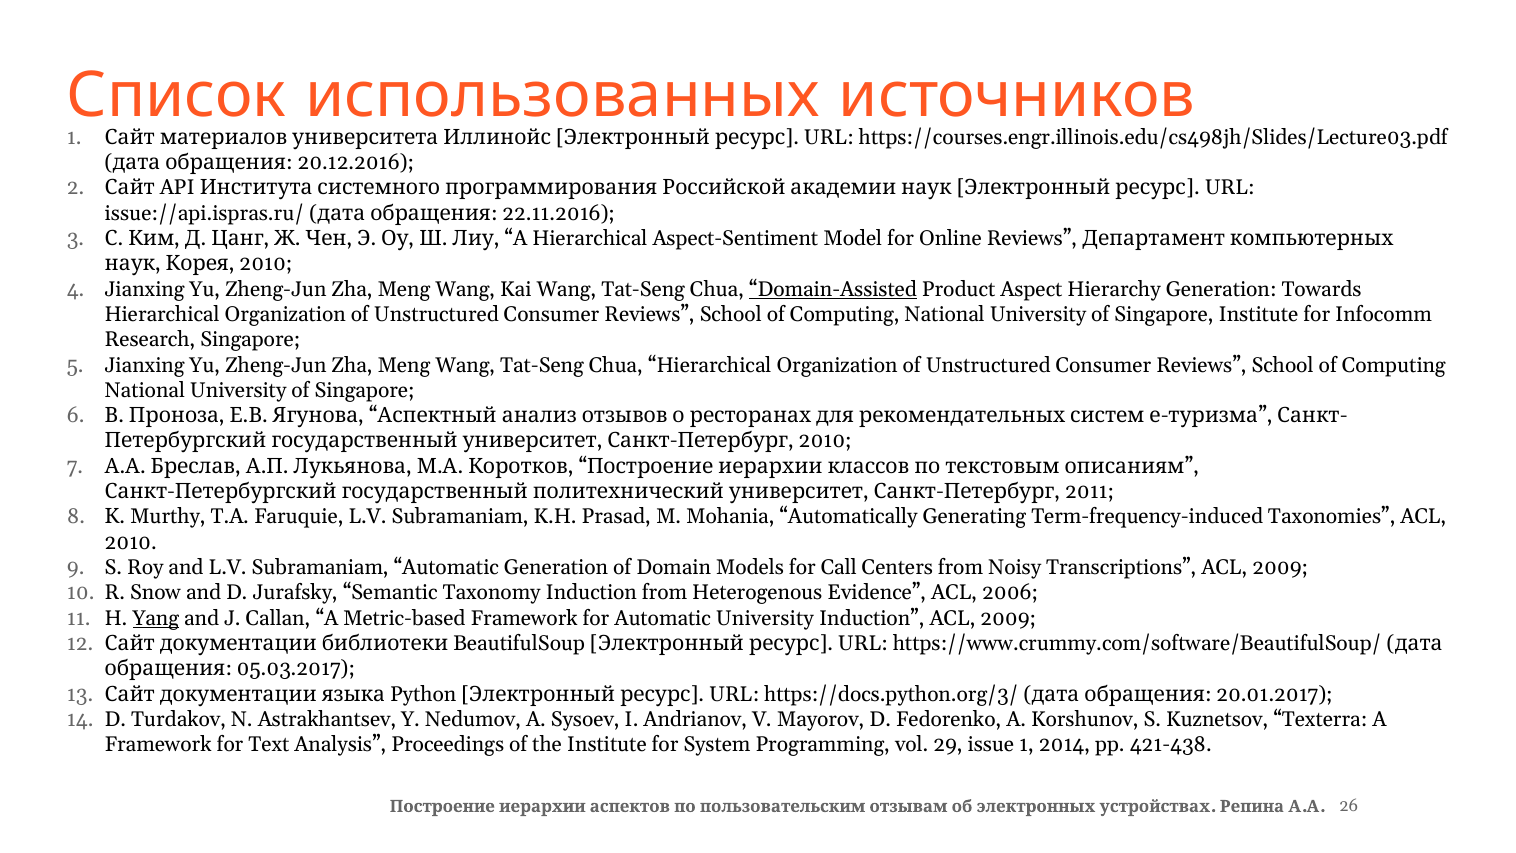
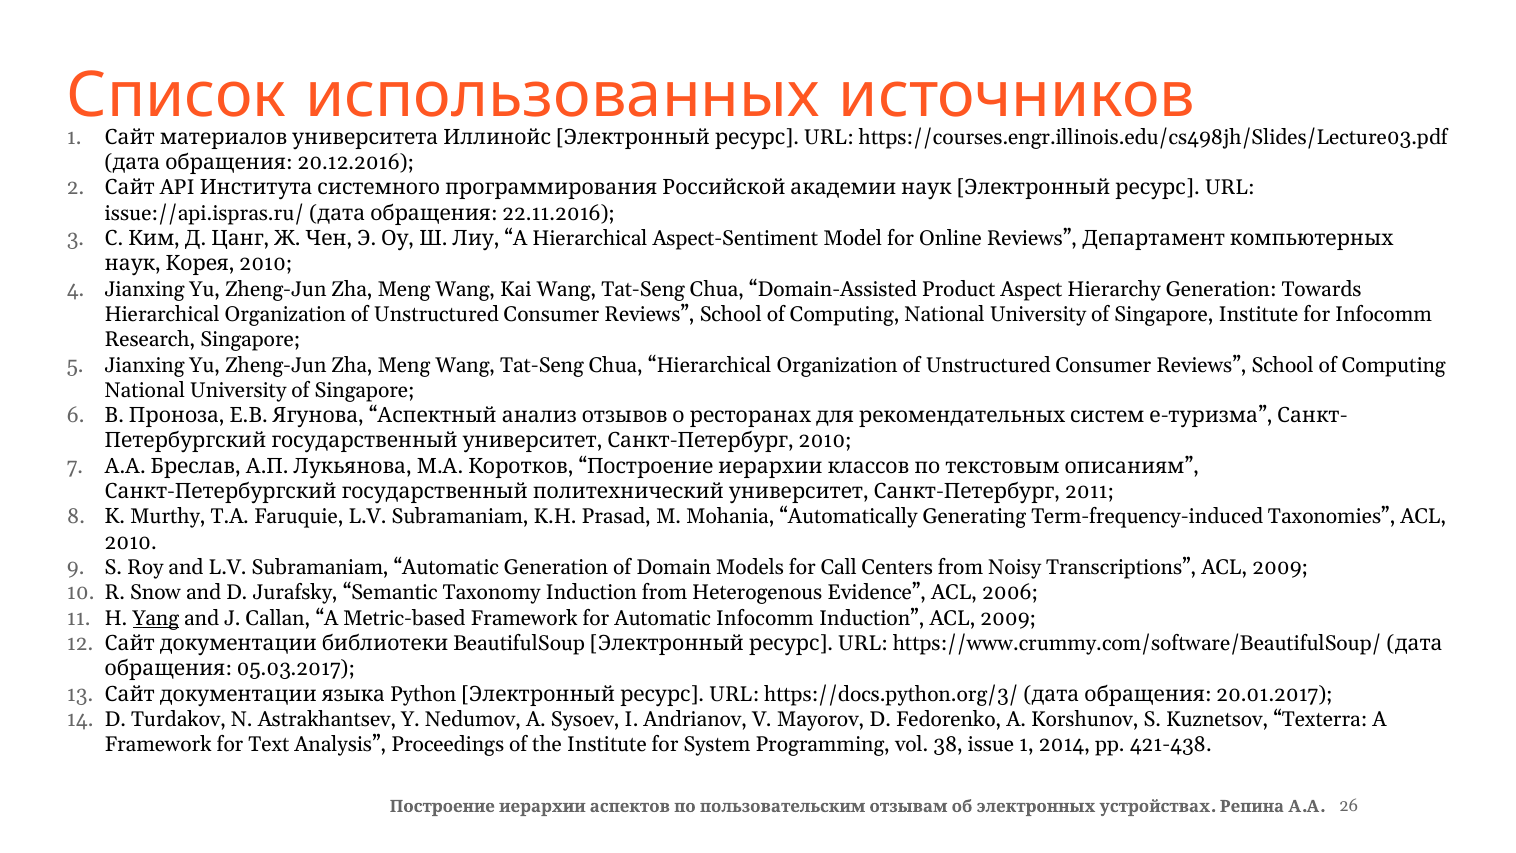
Domain-Assisted underline: present -> none
Automatic University: University -> Infocomm
29: 29 -> 38
